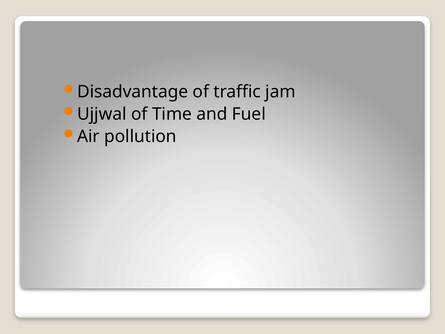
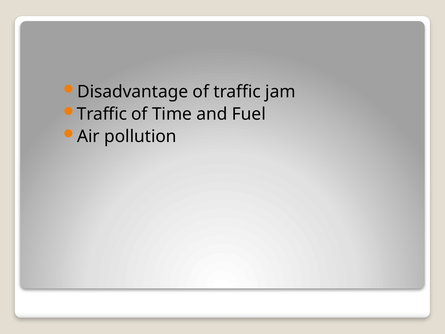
Ujjwal at (102, 114): Ujjwal -> Traffic
